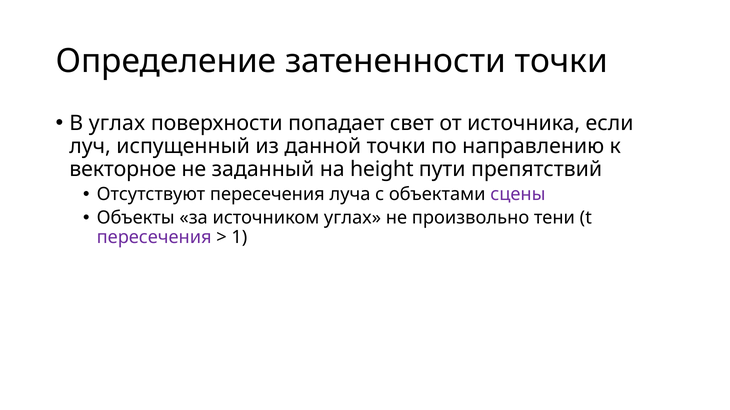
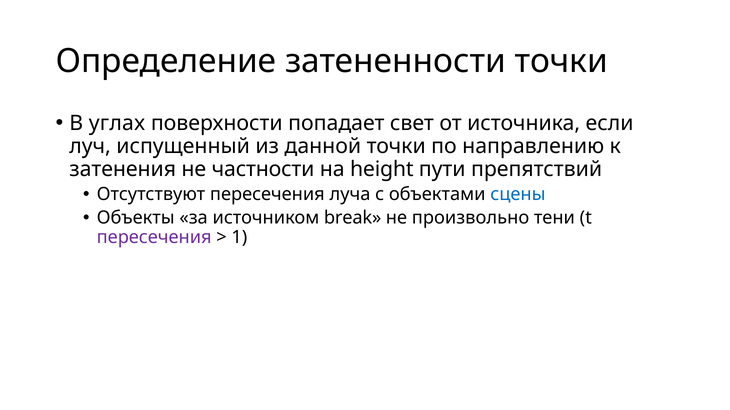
векторное: векторное -> затенения
заданный: заданный -> частности
сцены colour: purple -> blue
источником углах: углах -> break
